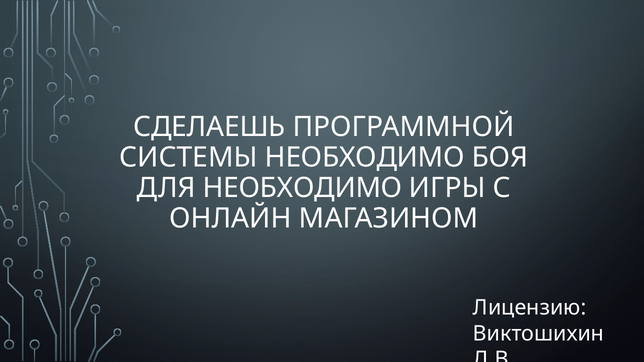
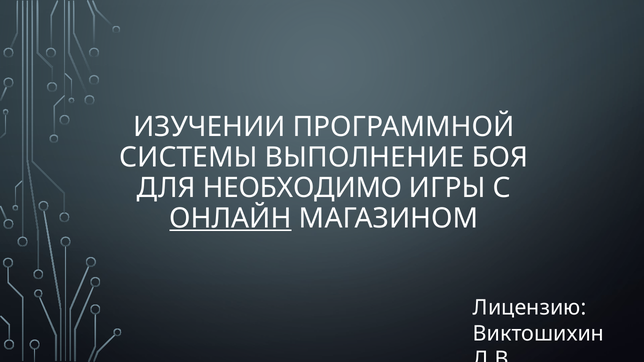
СДЕЛАЕШЬ: СДЕЛАЕШЬ -> ИЗУЧЕНИИ
СИСТЕМЫ НЕОБХОДИМО: НЕОБХОДИМО -> ВЫПОЛНЕНИЕ
ОНЛАЙН underline: none -> present
